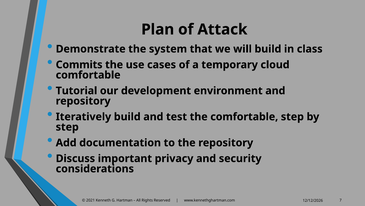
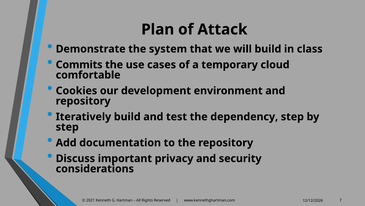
Tutorial: Tutorial -> Cookies
the comfortable: comfortable -> dependency
